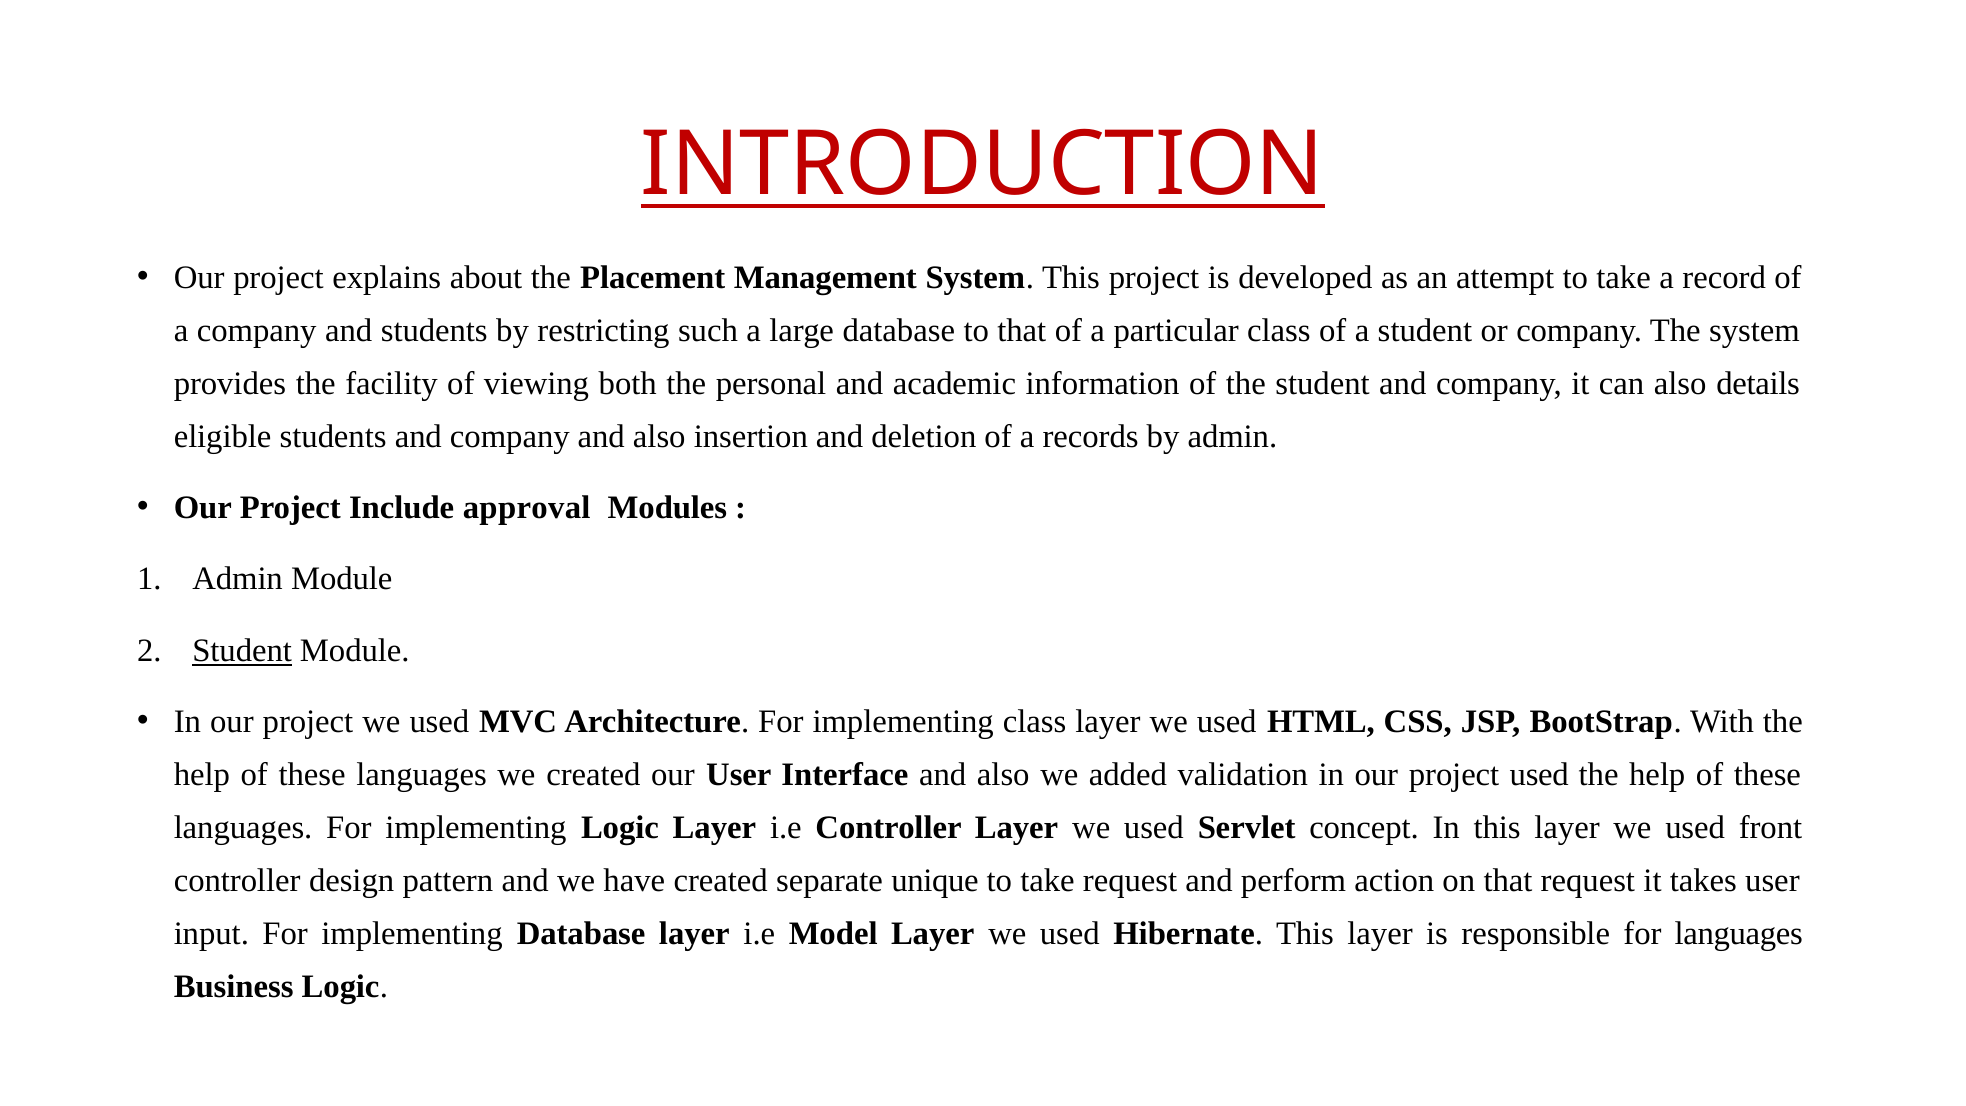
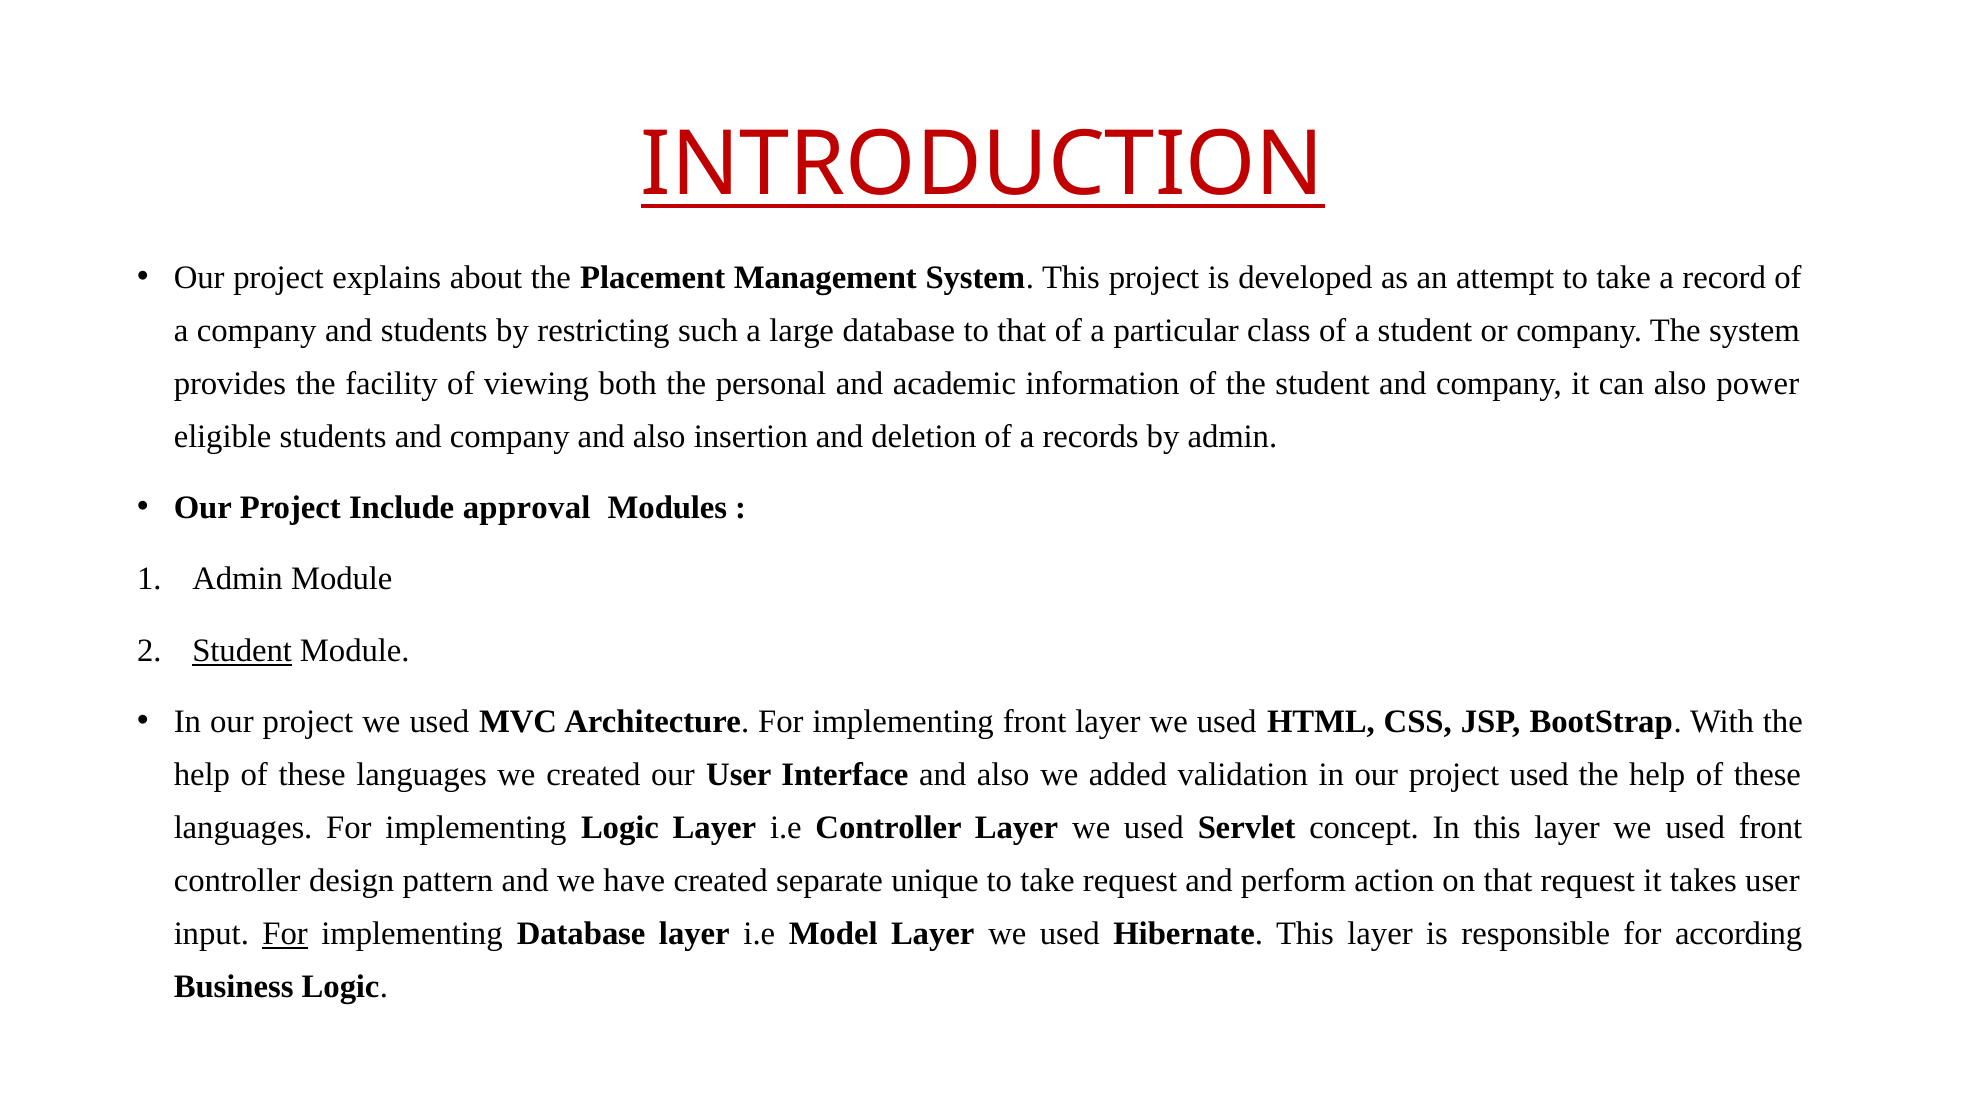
details: details -> power
implementing class: class -> front
For at (285, 934) underline: none -> present
for languages: languages -> according
